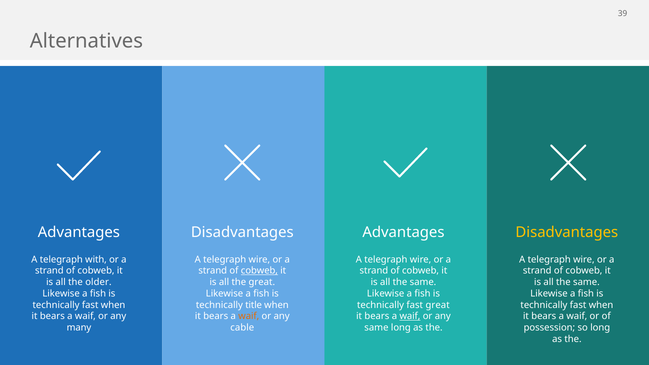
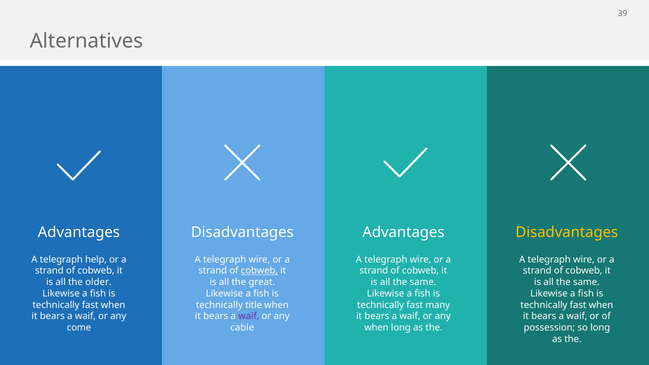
with: with -> help
fast great: great -> many
waif at (249, 316) colour: orange -> purple
waif at (410, 316) underline: present -> none
many: many -> come
same at (376, 328): same -> when
